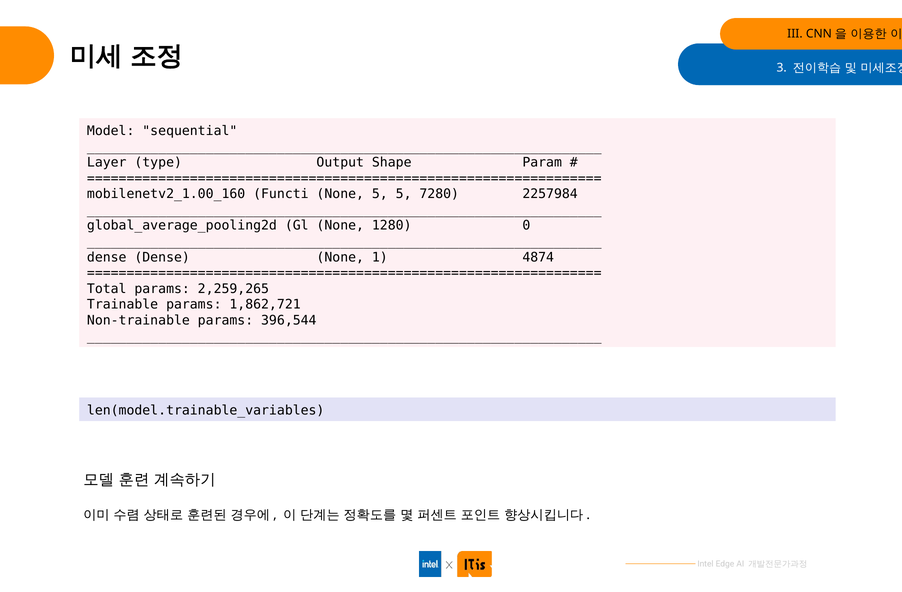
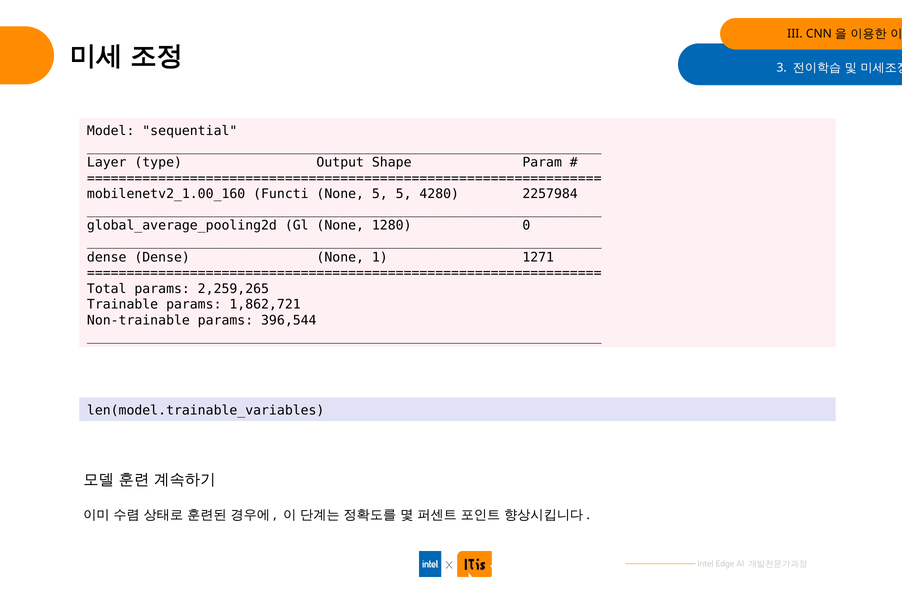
7280: 7280 -> 4280
4874: 4874 -> 1271
